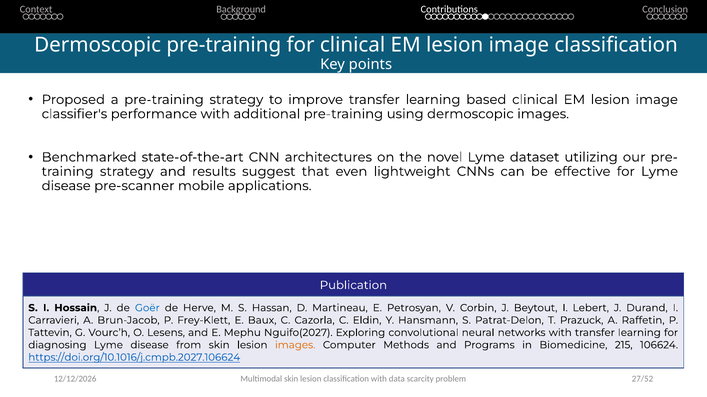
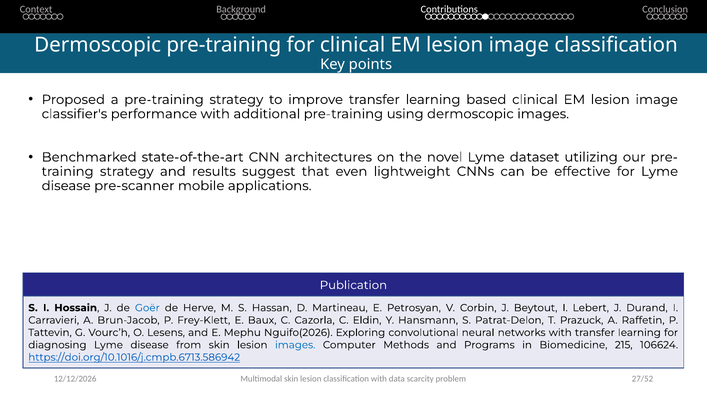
Nguifo(2027: Nguifo(2027 -> Nguifo(2026
images at (295, 346) colour: orange -> blue
https://doi.org/10.1016/j.cmpb.2027.106624: https://doi.org/10.1016/j.cmpb.2027.106624 -> https://doi.org/10.1016/j.cmpb.6713.586942
